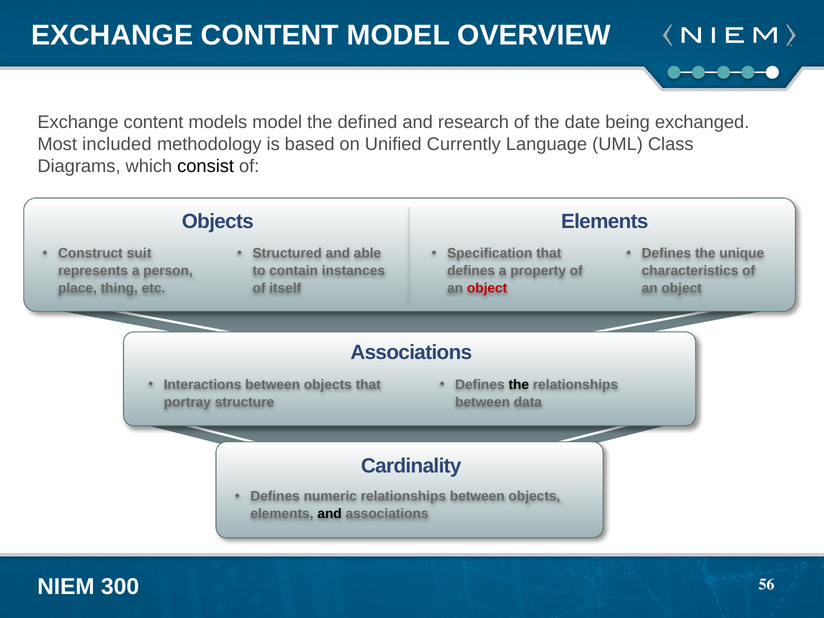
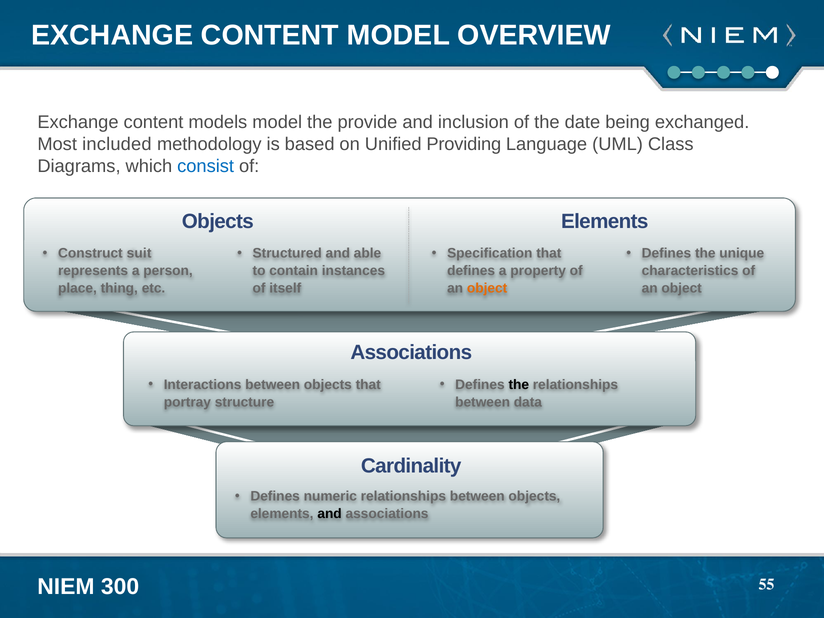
defined: defined -> provide
research: research -> inclusion
Currently: Currently -> Providing
consist colour: black -> blue
object at (487, 288) colour: red -> orange
56: 56 -> 55
